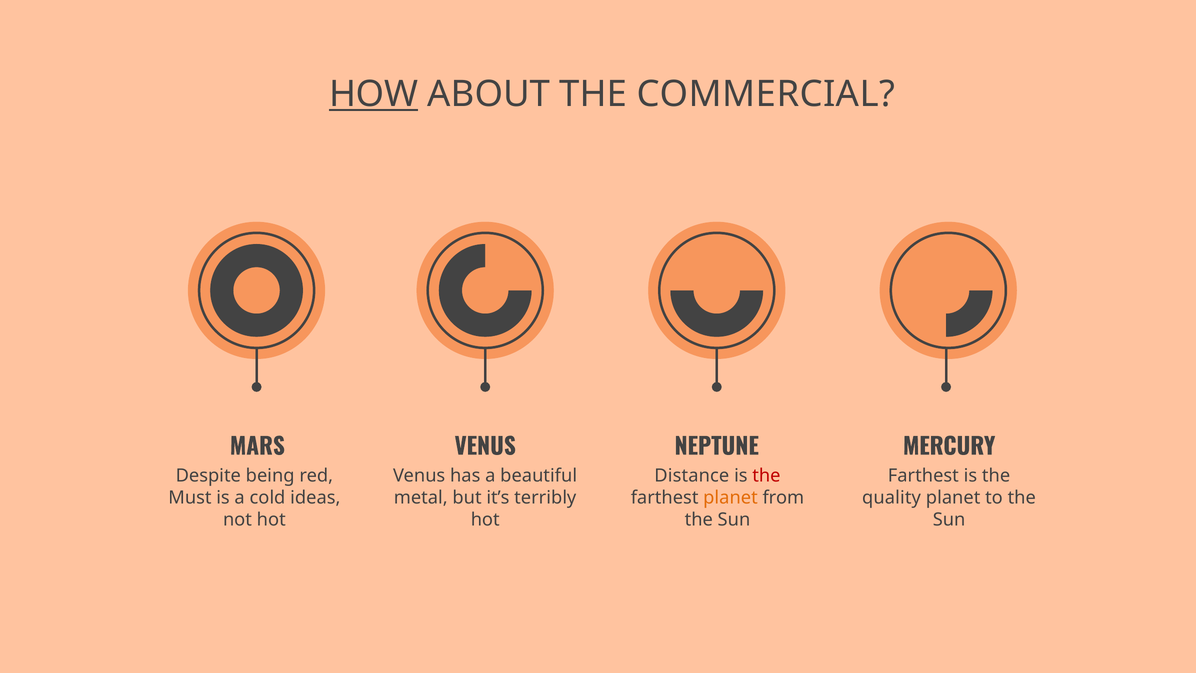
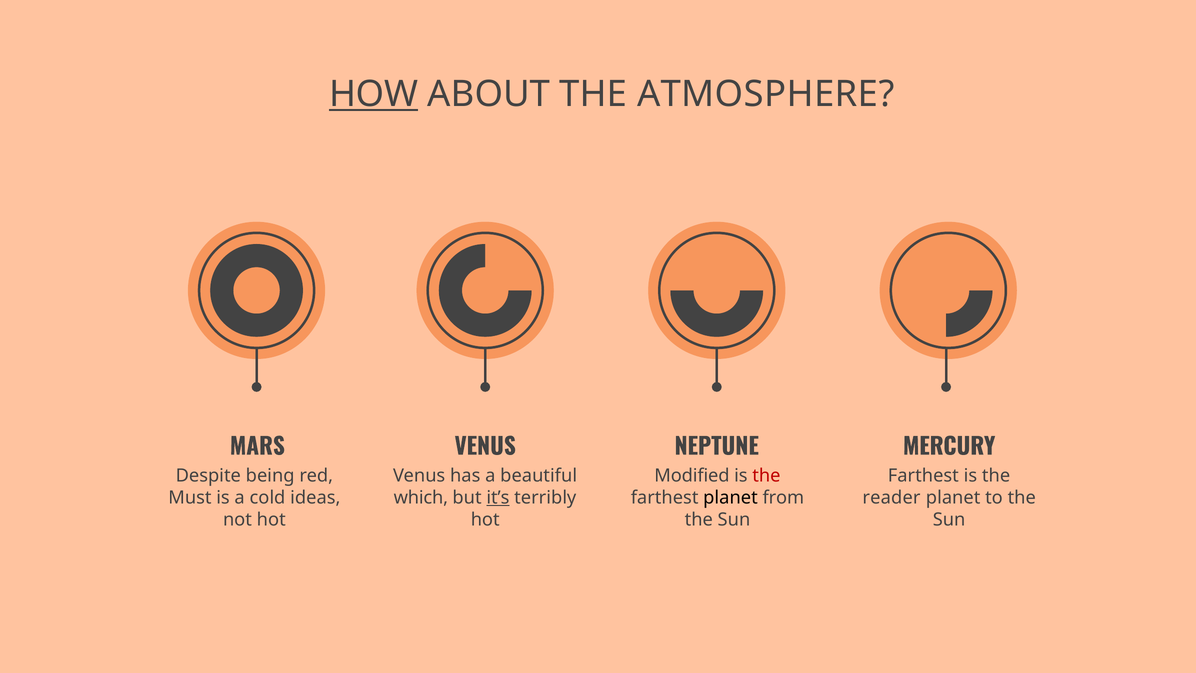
COMMERCIAL: COMMERCIAL -> ATMOSPHERE
Distance: Distance -> Modified
metal: metal -> which
it’s underline: none -> present
planet at (730, 498) colour: orange -> black
quality: quality -> reader
